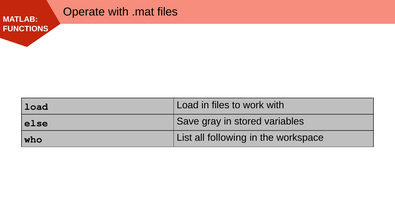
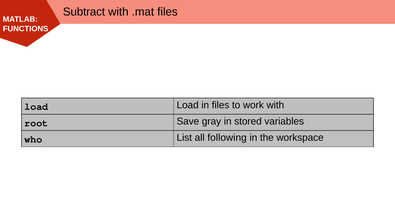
Operate: Operate -> Subtract
else: else -> root
